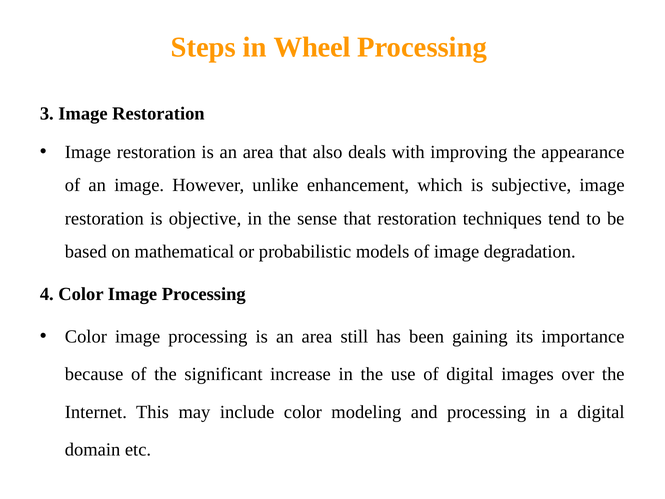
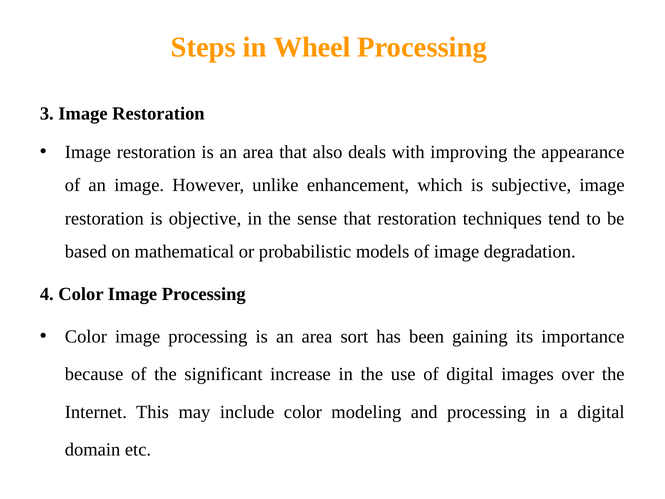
still: still -> sort
